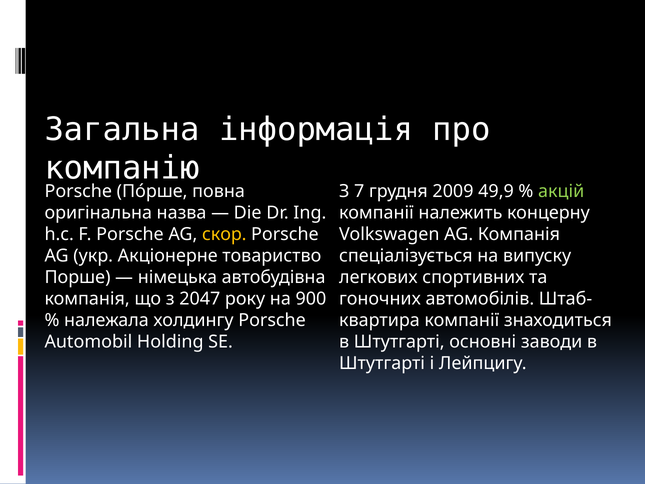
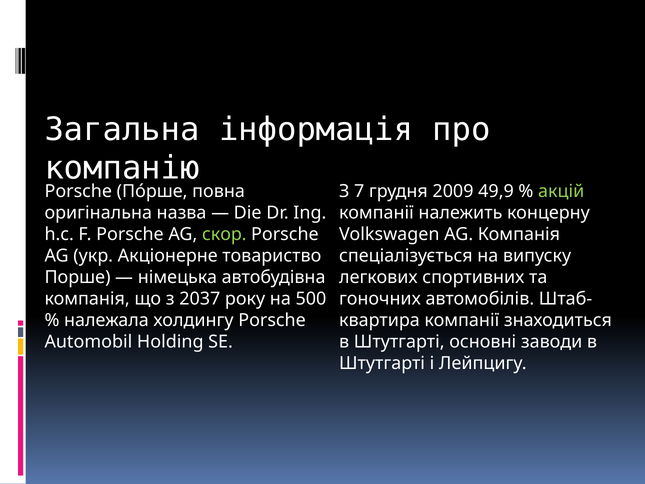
скор colour: yellow -> light green
2047: 2047 -> 2037
900: 900 -> 500
